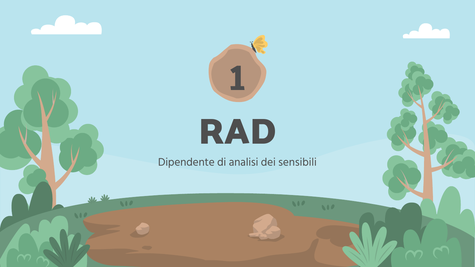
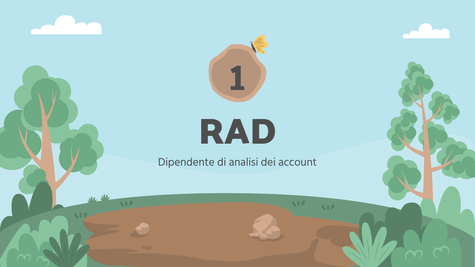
sensibili: sensibili -> account
